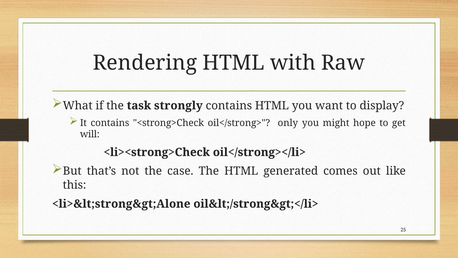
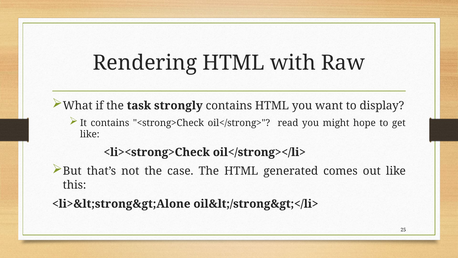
only: only -> read
will at (90, 134): will -> like
